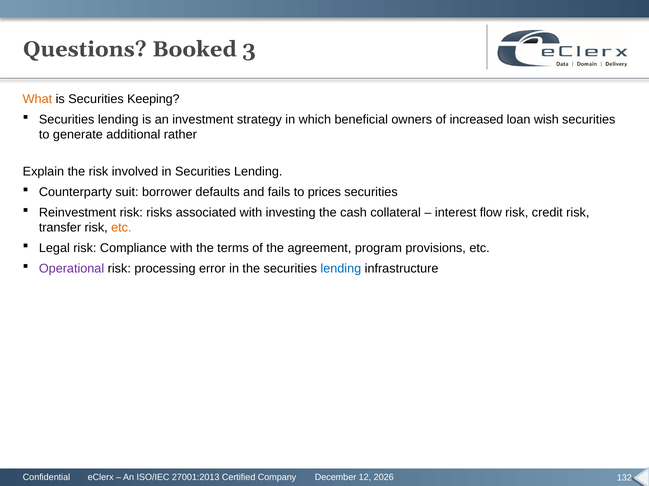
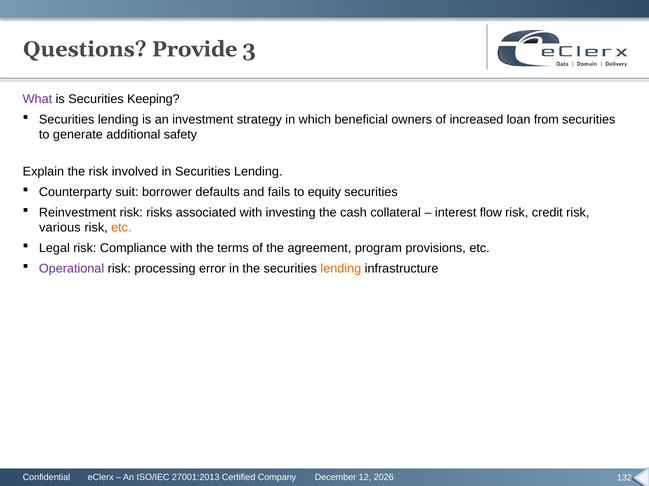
Booked: Booked -> Provide
What colour: orange -> purple
wish: wish -> from
rather: rather -> safety
prices: prices -> equity
transfer: transfer -> various
lending at (341, 269) colour: blue -> orange
